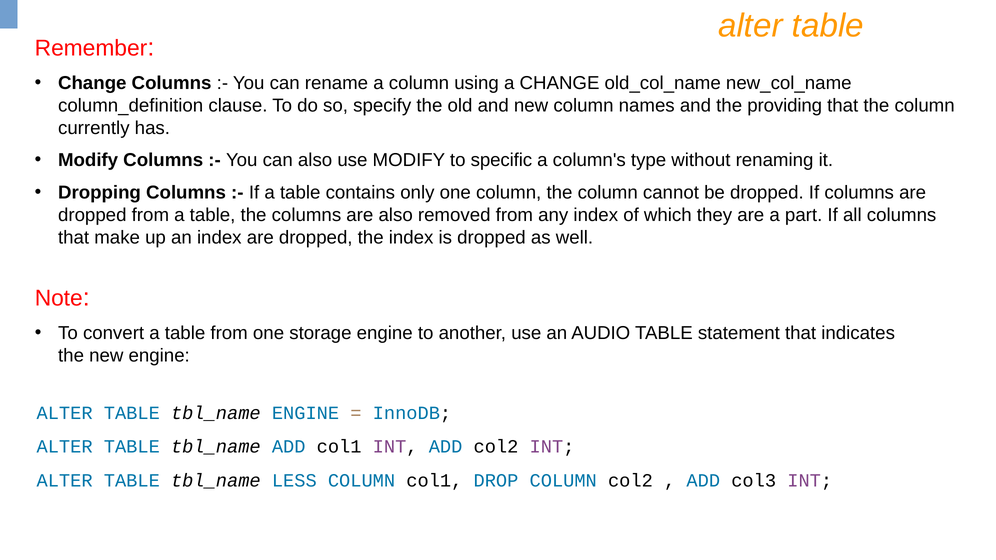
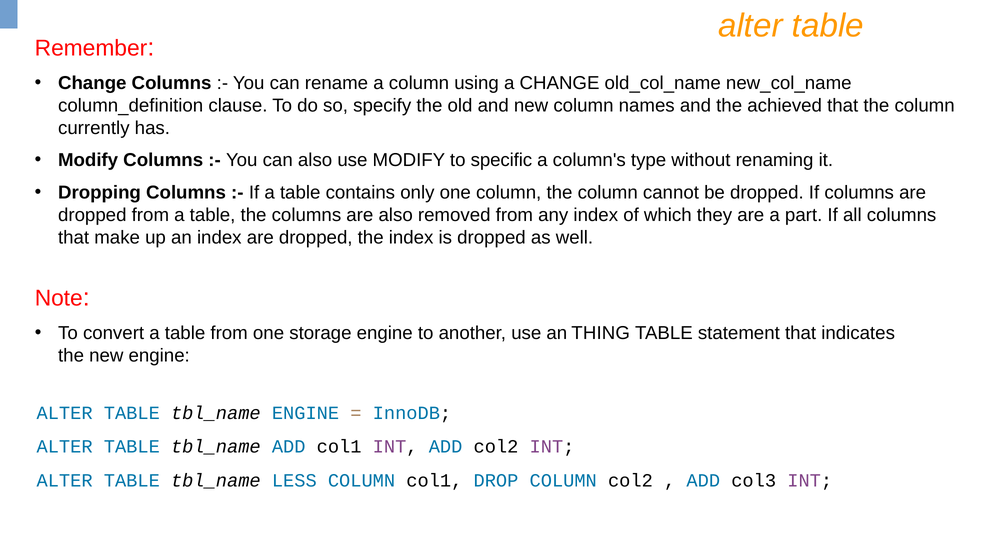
providing: providing -> achieved
AUDIO: AUDIO -> THING
